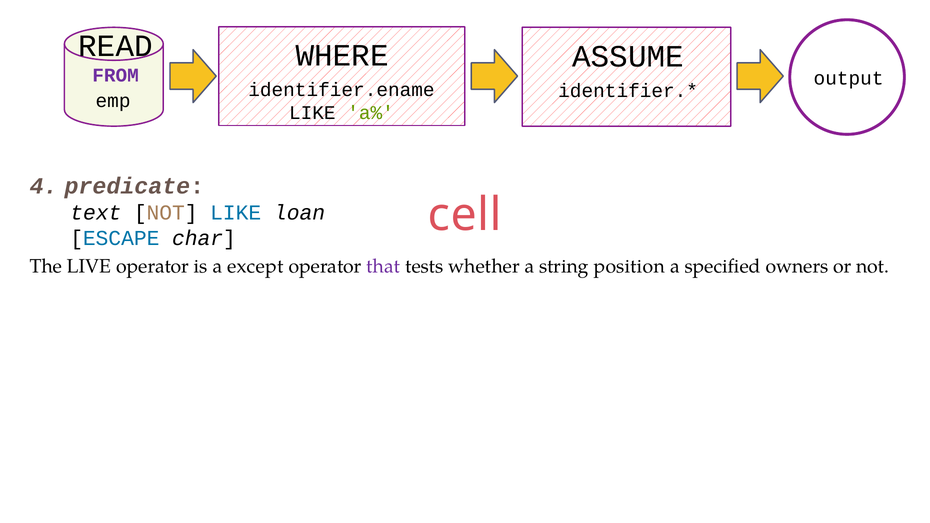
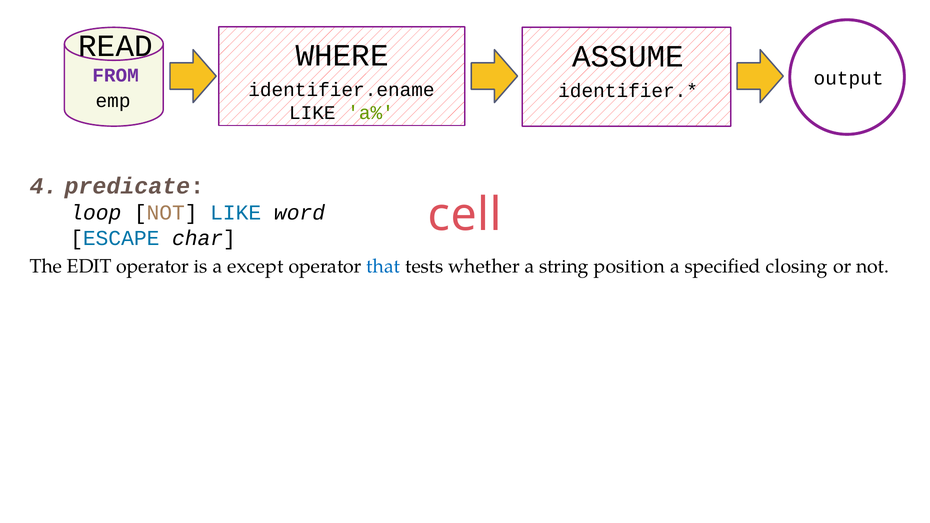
text: text -> loop
loan: loan -> word
LIVE: LIVE -> EDIT
that colour: purple -> blue
owners: owners -> closing
